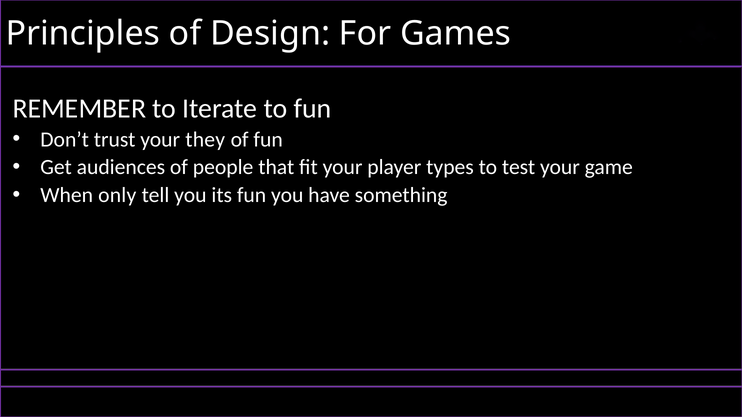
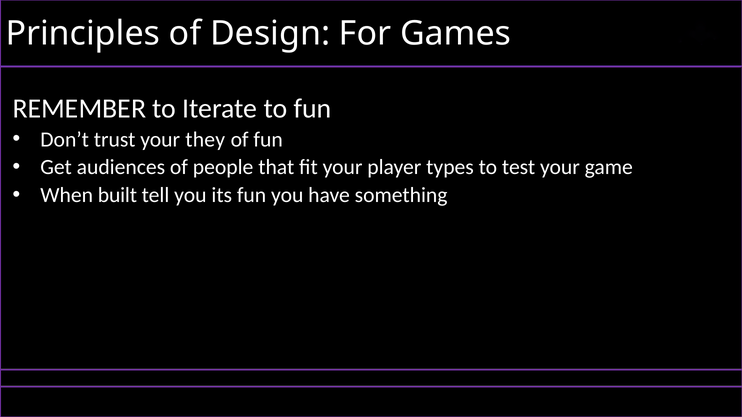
only: only -> built
